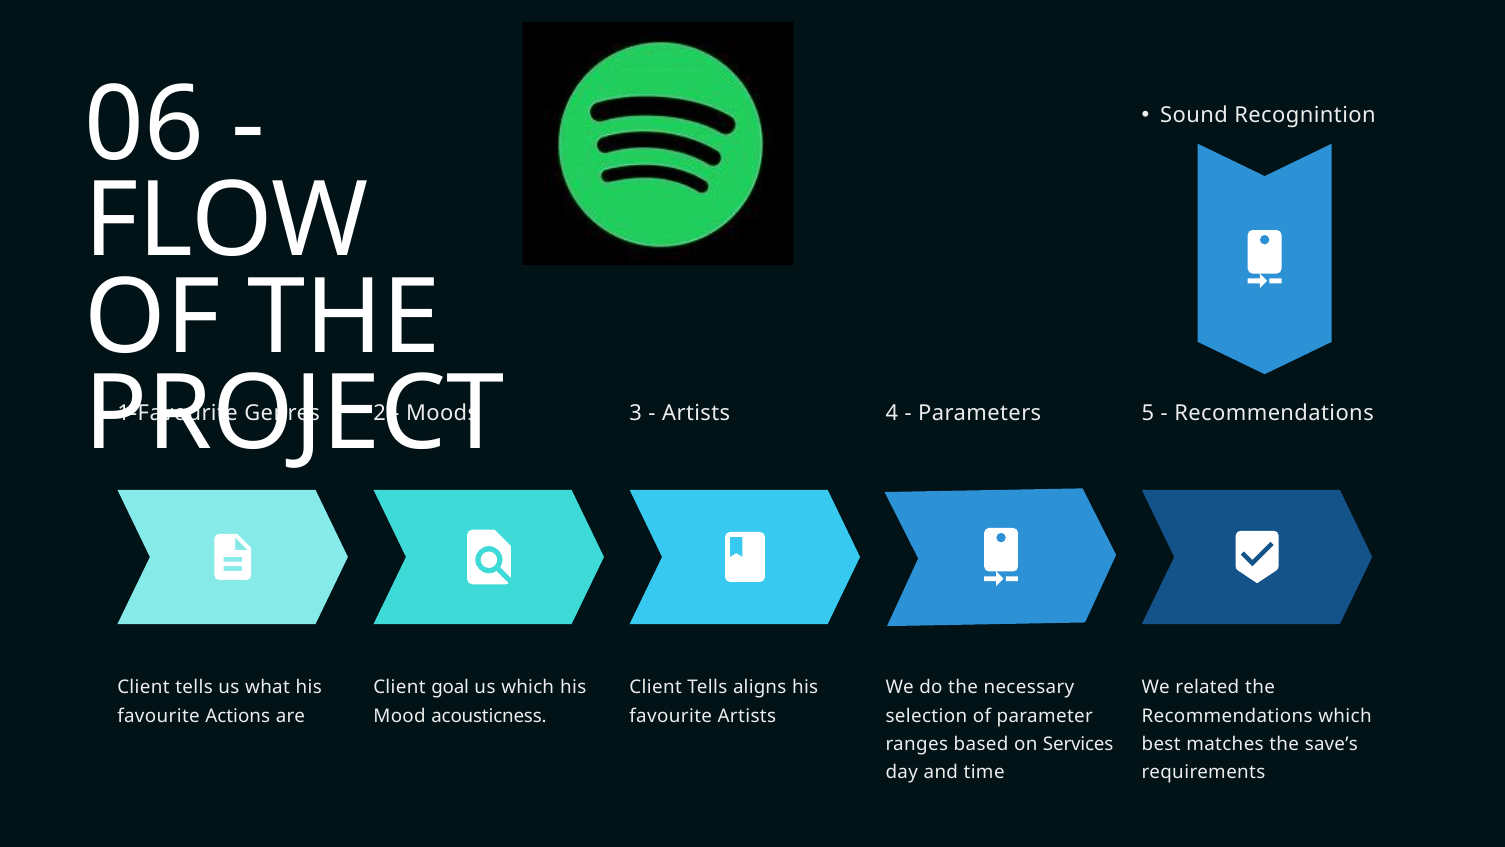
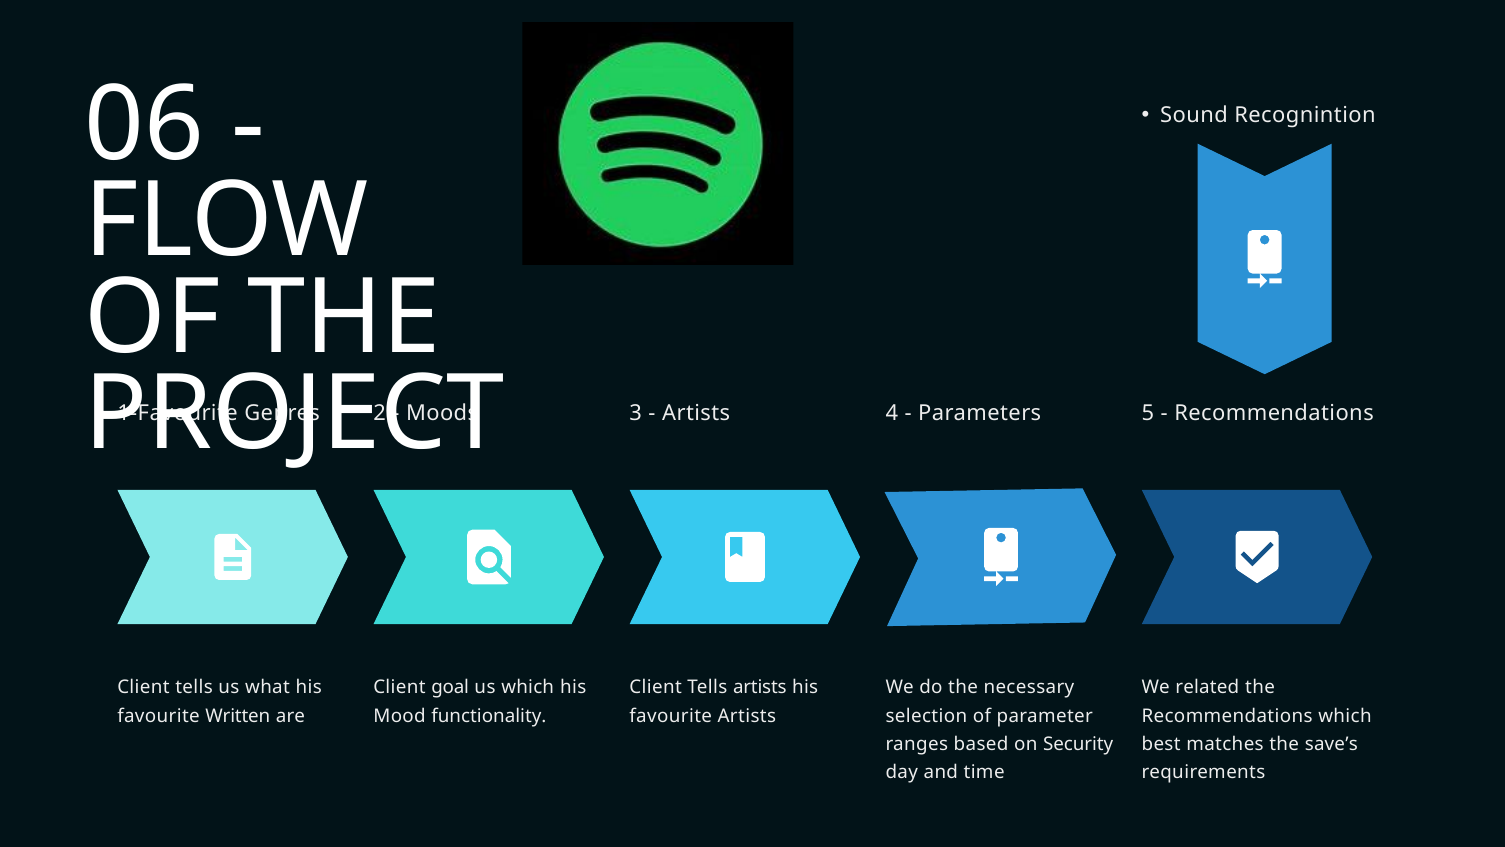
Tells aligns: aligns -> artists
Actions: Actions -> Written
acousticness: acousticness -> functionality
Services: Services -> Security
